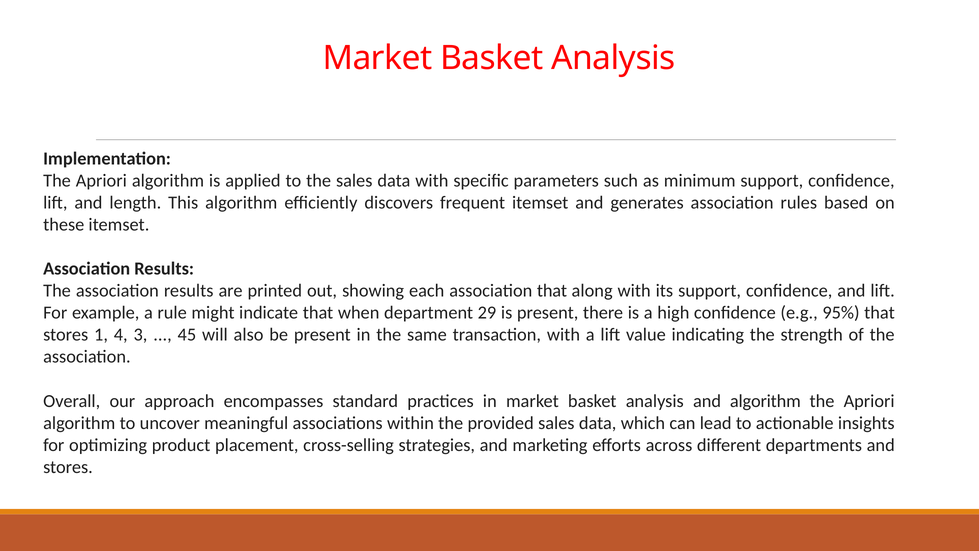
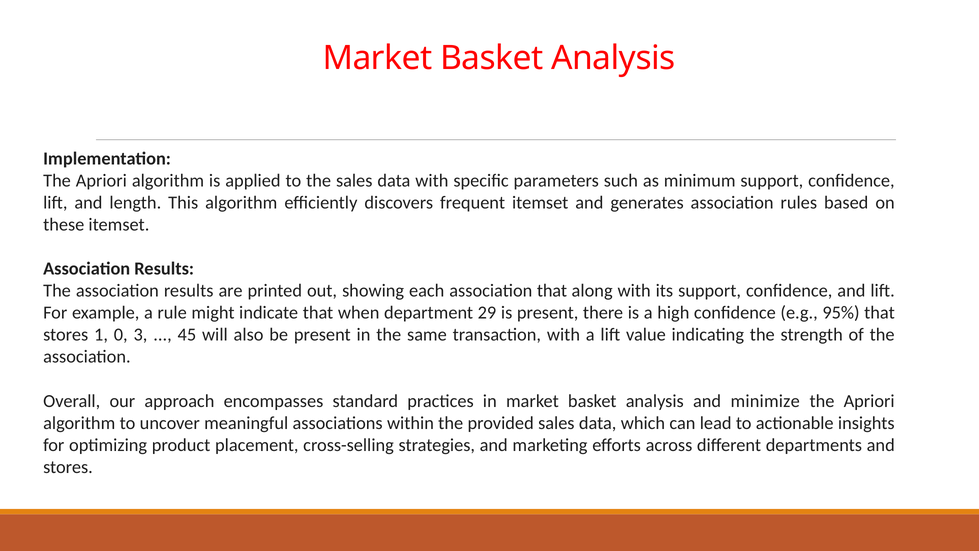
4: 4 -> 0
and algorithm: algorithm -> minimize
